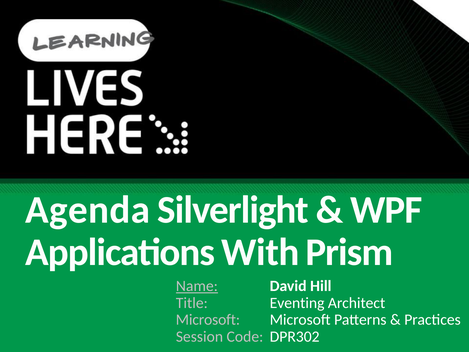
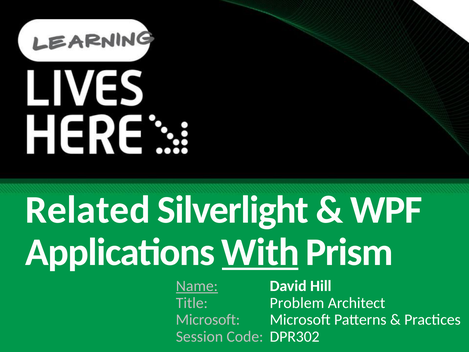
Agenda: Agenda -> Related
With underline: none -> present
Eventing: Eventing -> Problem
